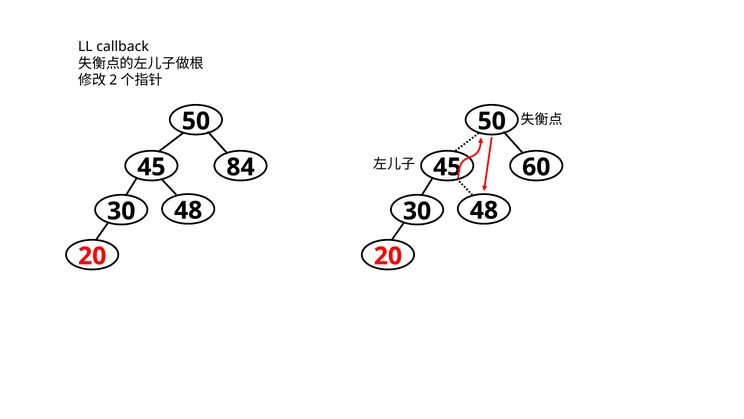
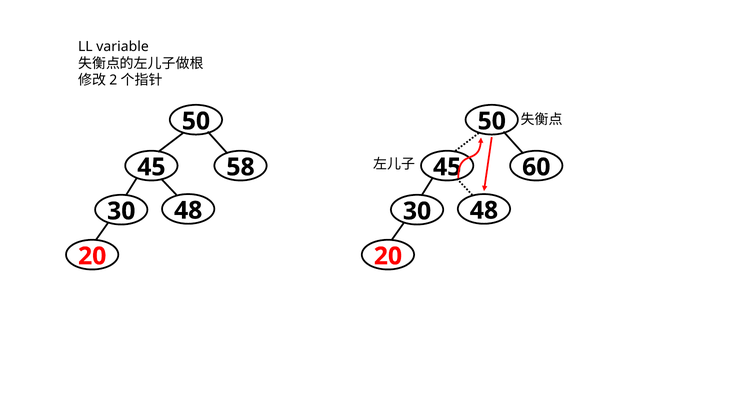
callback: callback -> variable
84: 84 -> 58
